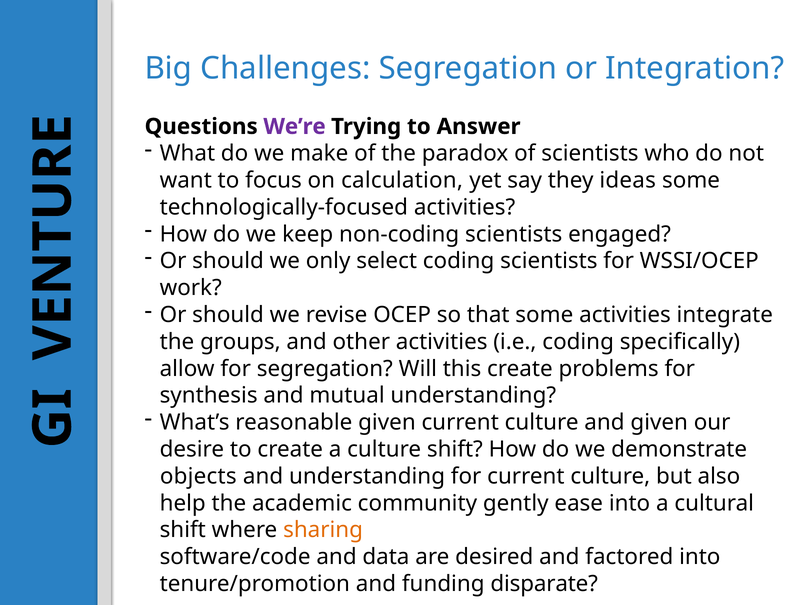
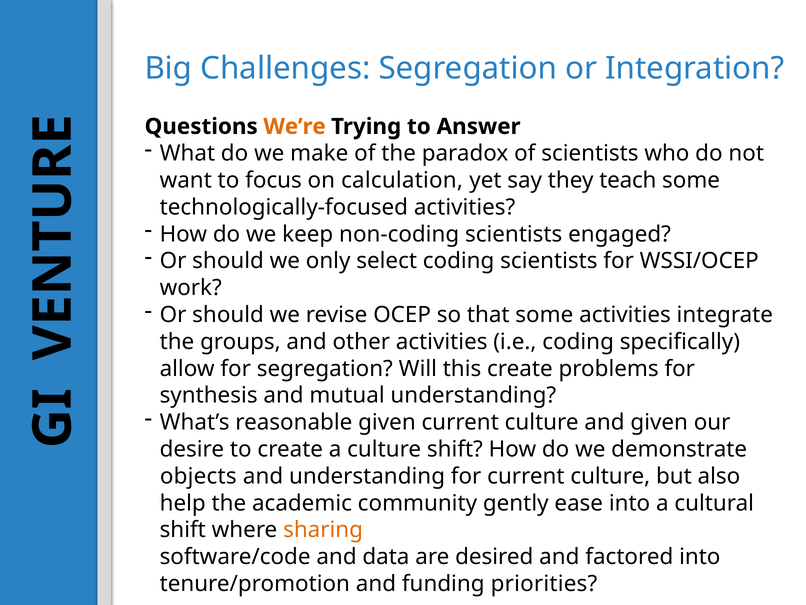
We’re colour: purple -> orange
ideas: ideas -> teach
disparate: disparate -> priorities
